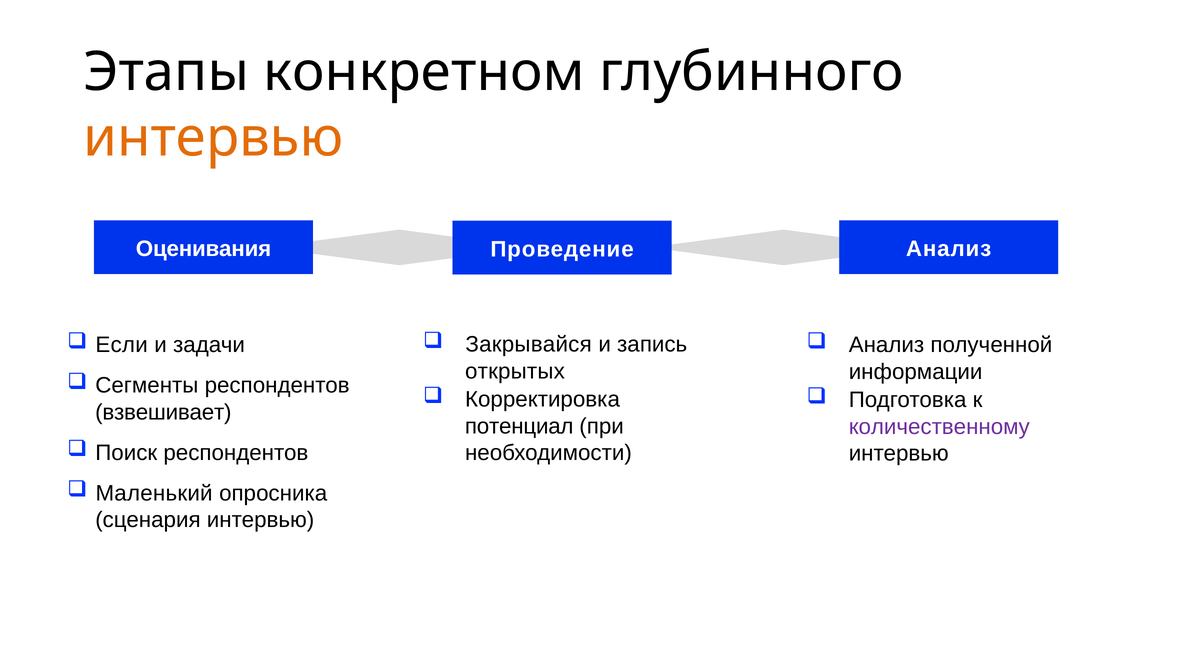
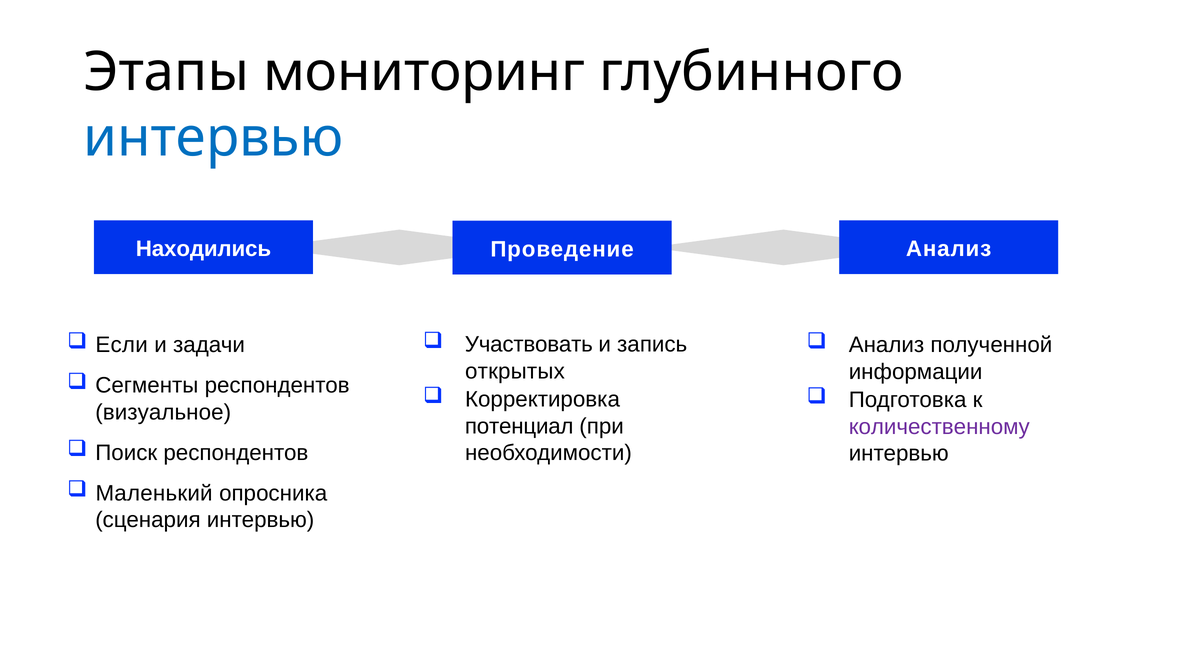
конкретном: конкретном -> мониторинг
интервью at (213, 138) colour: orange -> blue
Оценивания: Оценивания -> Находились
Закрывайся: Закрывайся -> Участвовать
взвешивает: взвешивает -> визуальное
